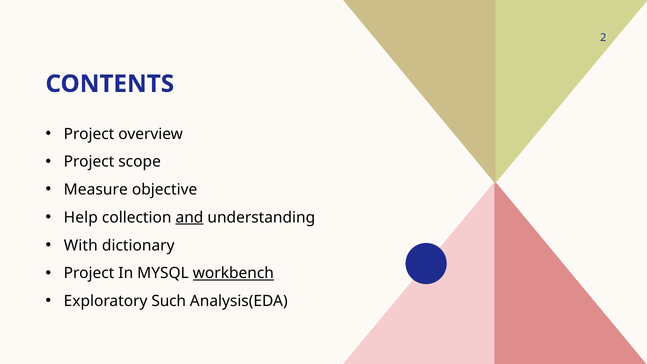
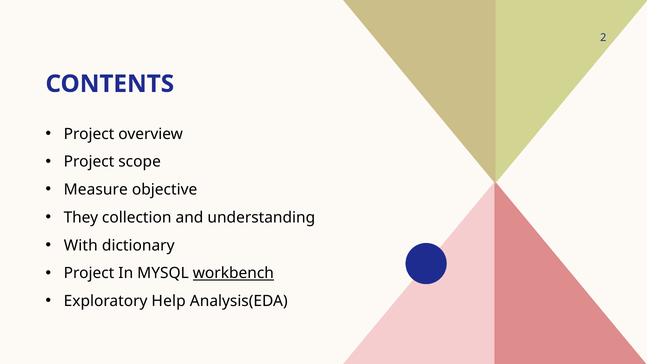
Help: Help -> They
and underline: present -> none
Such: Such -> Help
